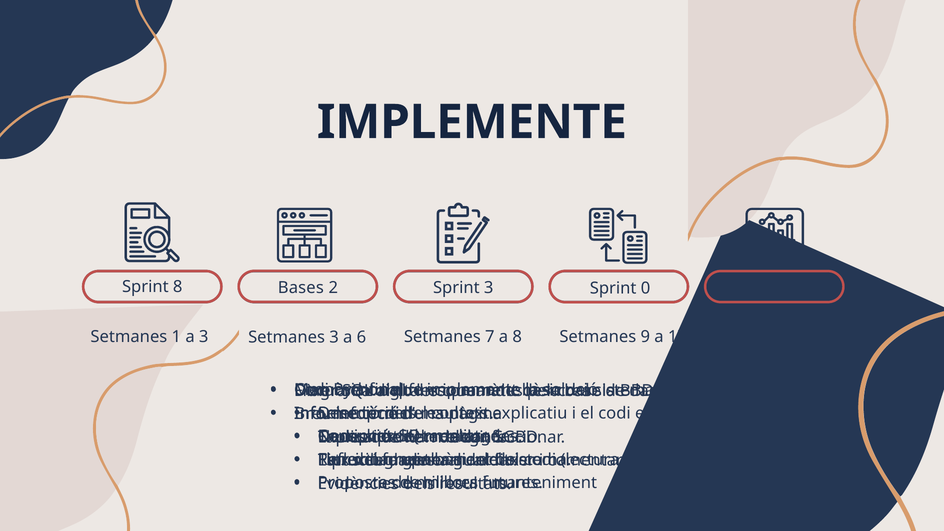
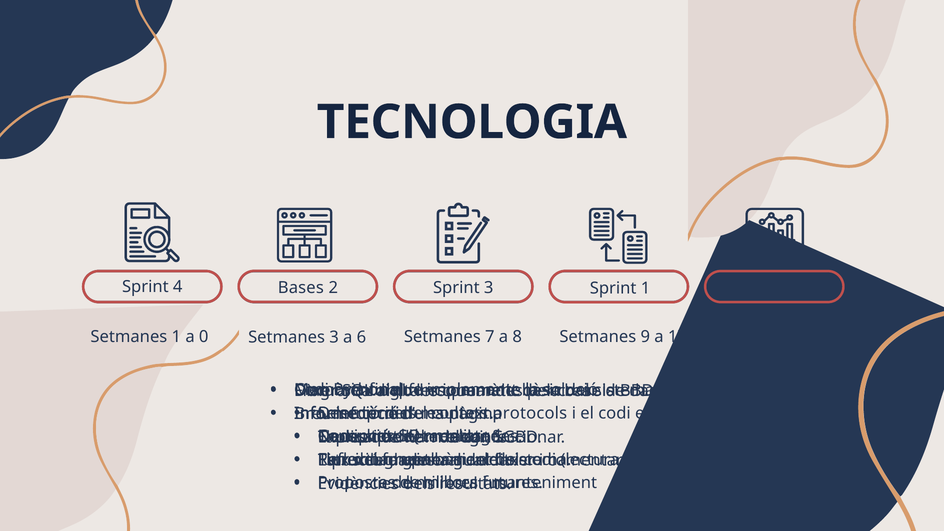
IMPLEMENTE at (472, 122): IMPLEMENTE -> TECNOLOGIA
Sprint 8: 8 -> 4
Sprint 0: 0 -> 1
a 3: 3 -> 0
explicatiu: explicatiu -> protocols
